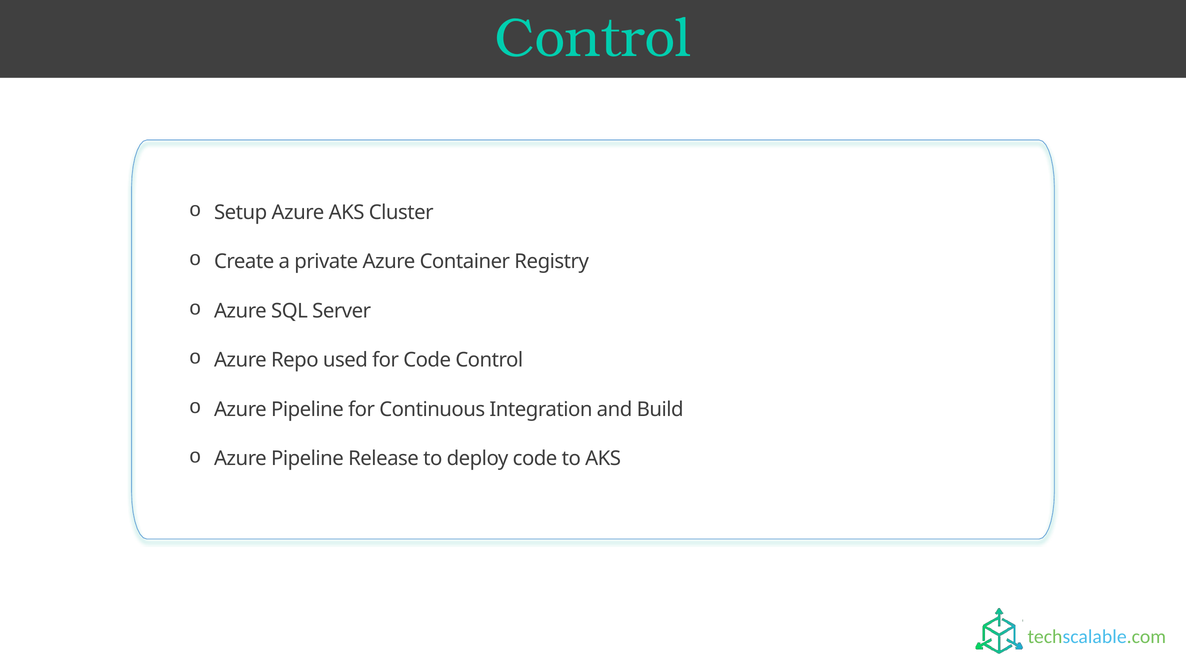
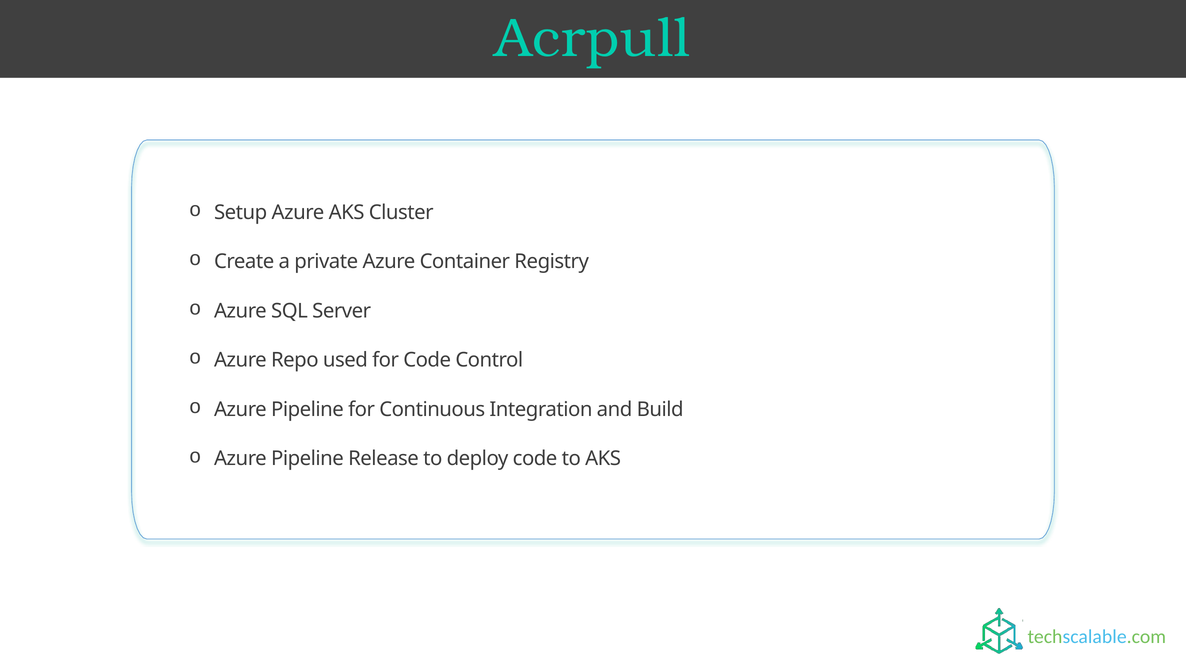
Control at (593, 39): Control -> Acrpull
